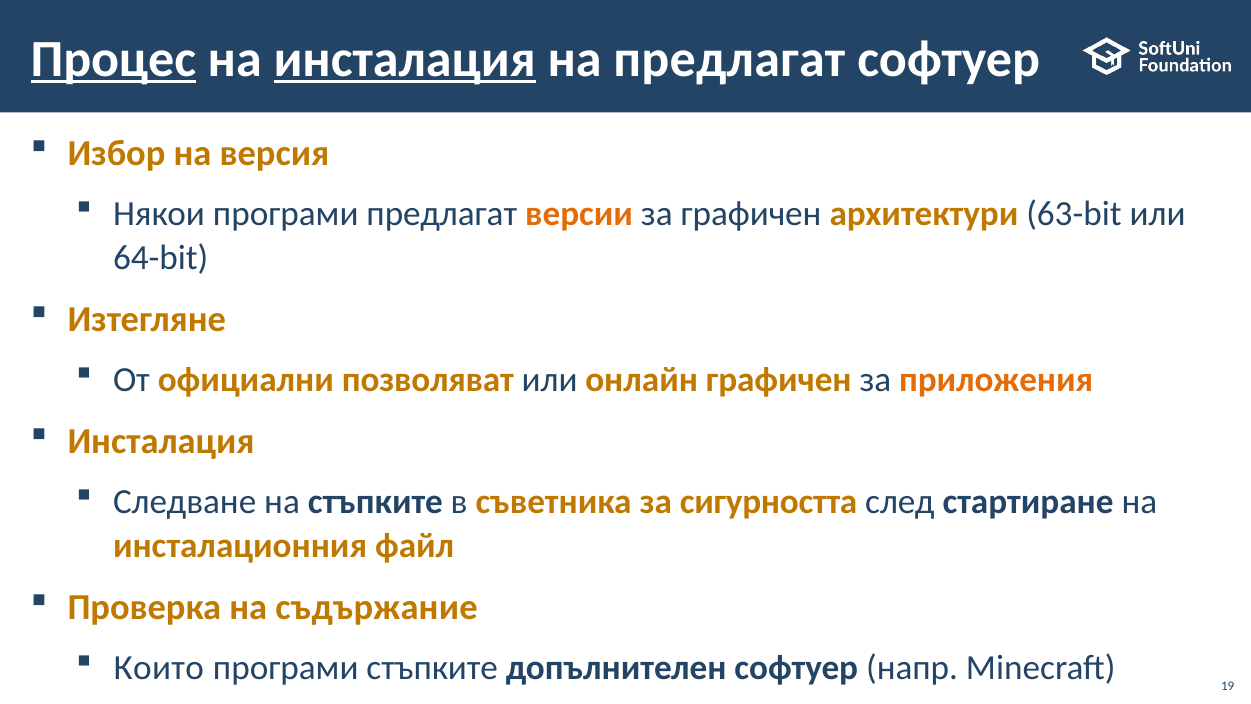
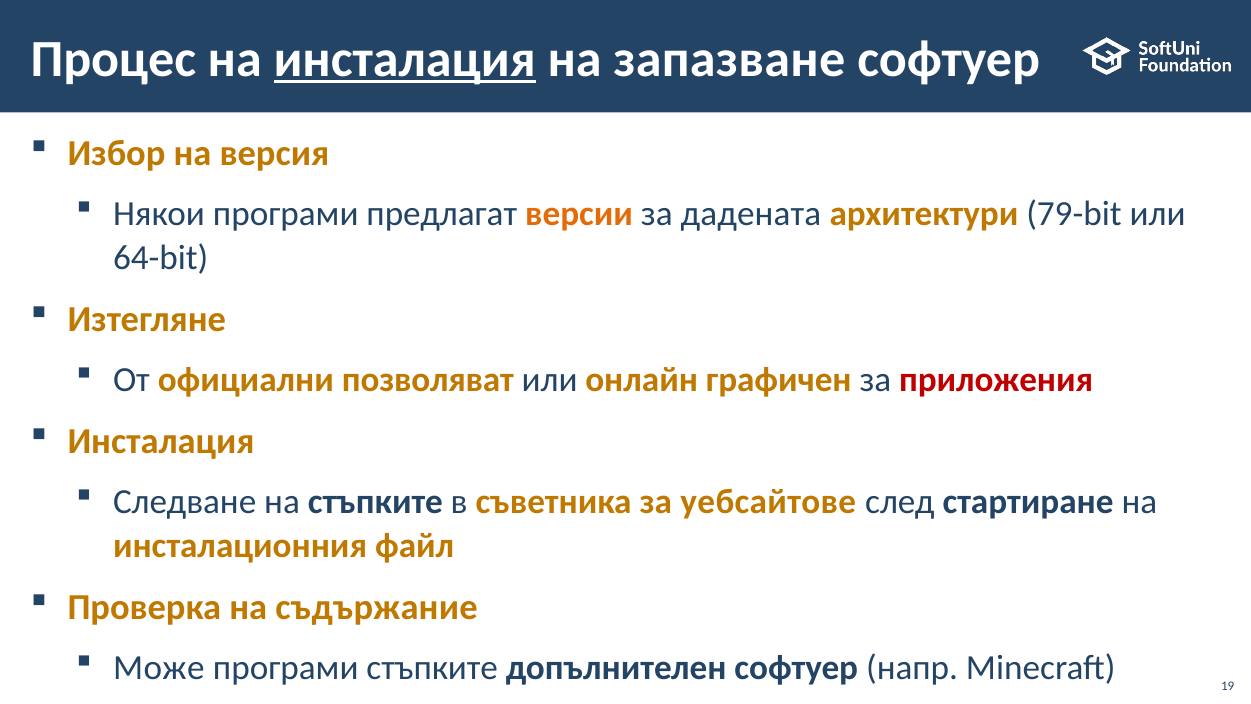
Процес underline: present -> none
на предлагат: предлагат -> запазване
за графичен: графичен -> дадената
63-bit: 63-bit -> 79-bit
приложения colour: orange -> red
сигурността: сигурността -> уебсайтове
Които: Които -> Може
